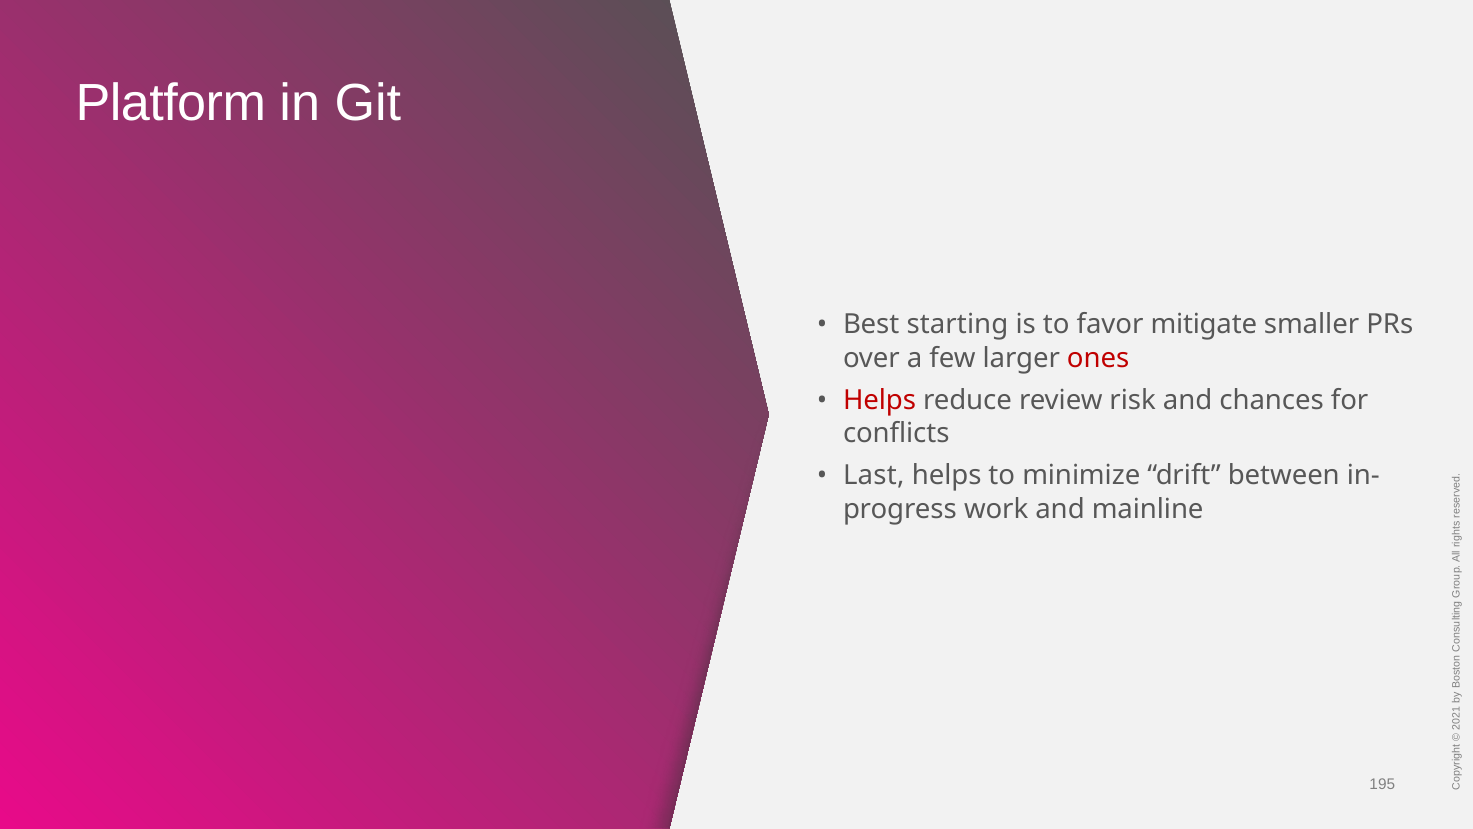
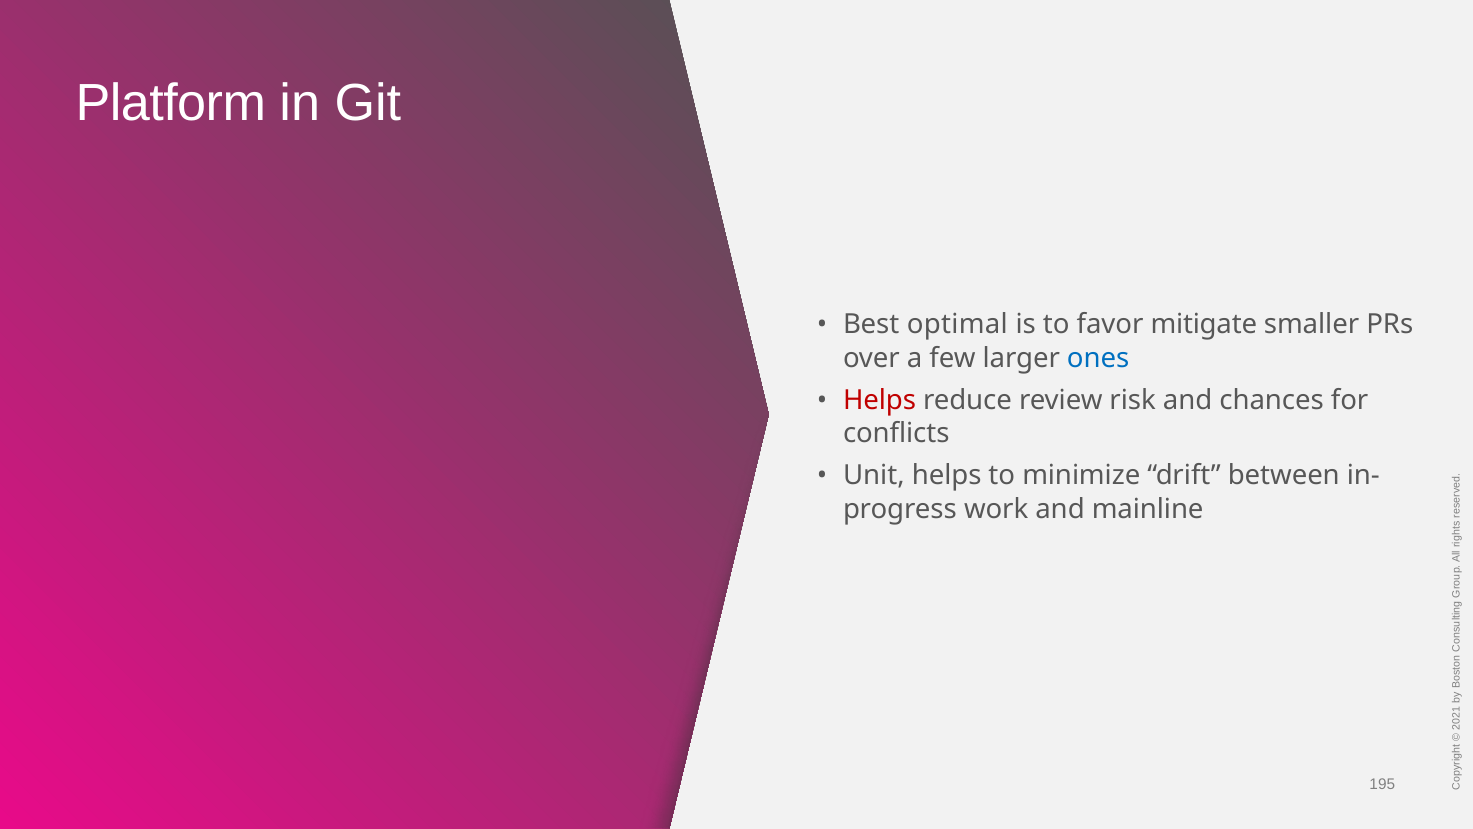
starting: starting -> optimal
ones colour: red -> blue
Last: Last -> Unit
